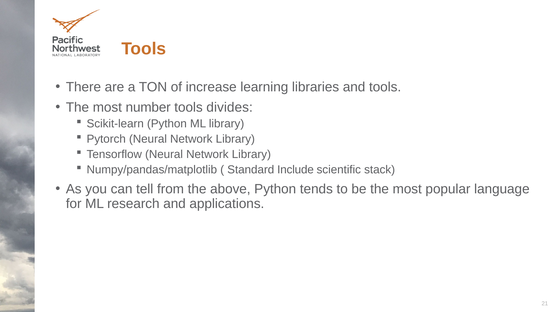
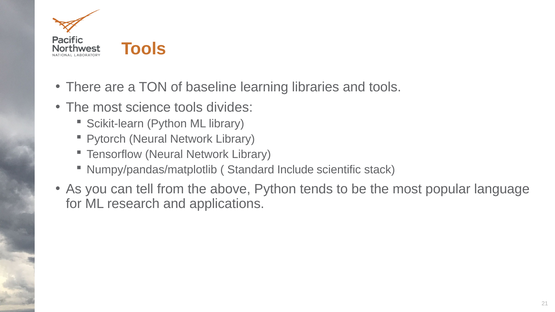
increase: increase -> baseline
number: number -> science
